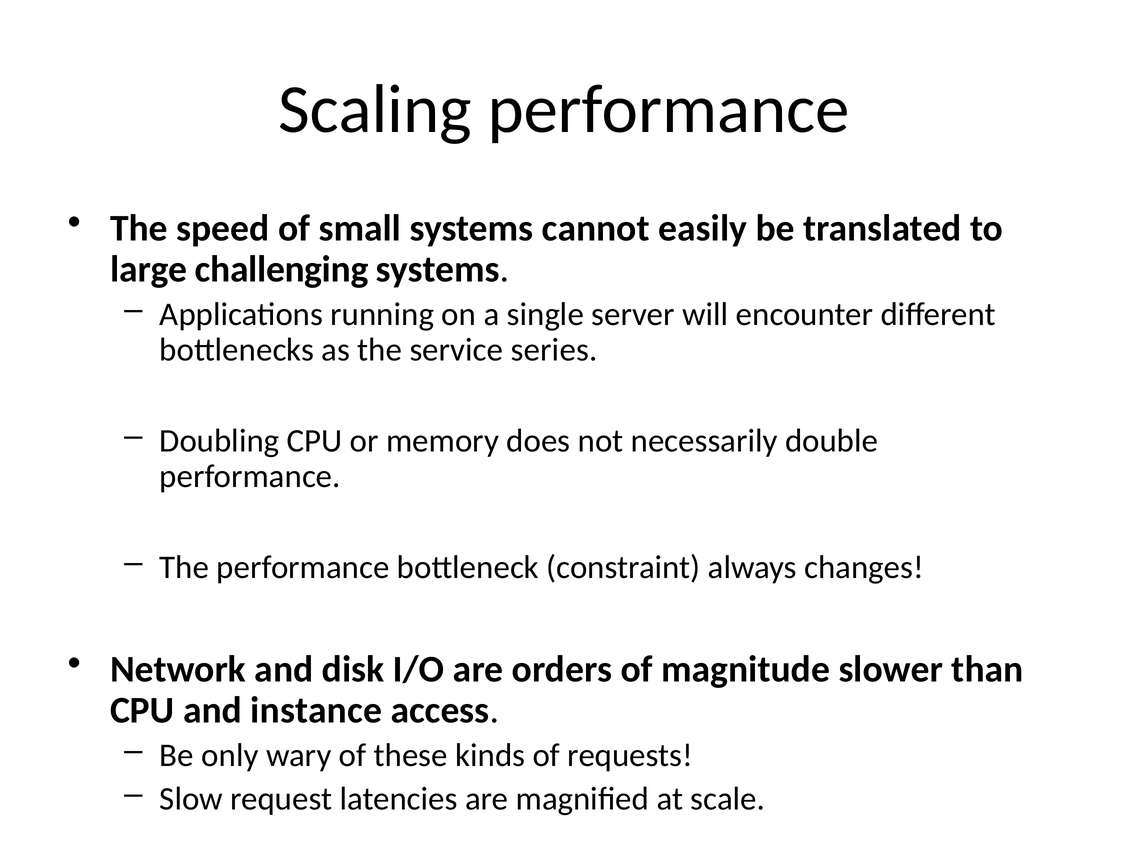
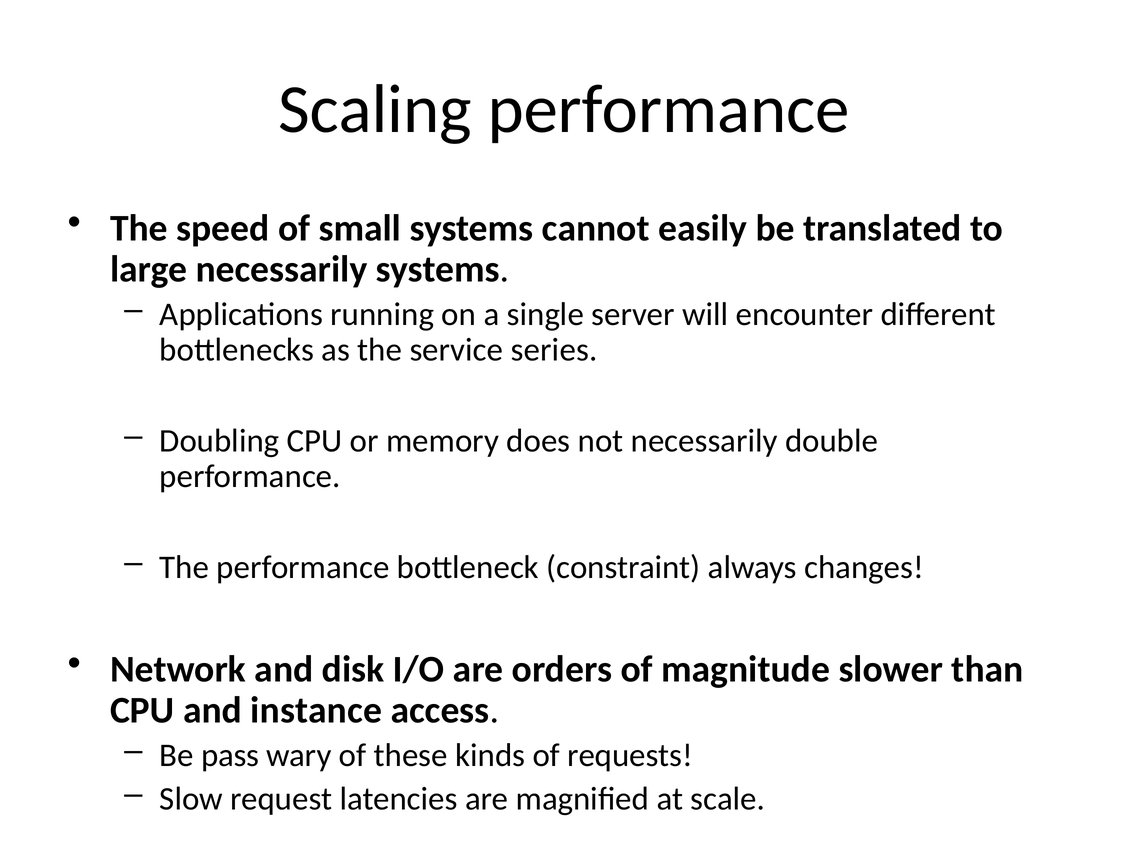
large challenging: challenging -> necessarily
only: only -> pass
